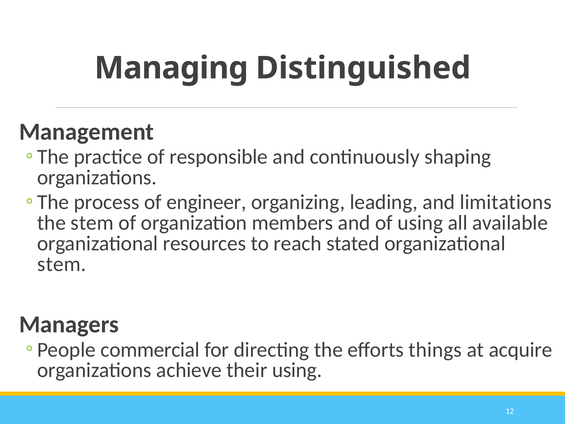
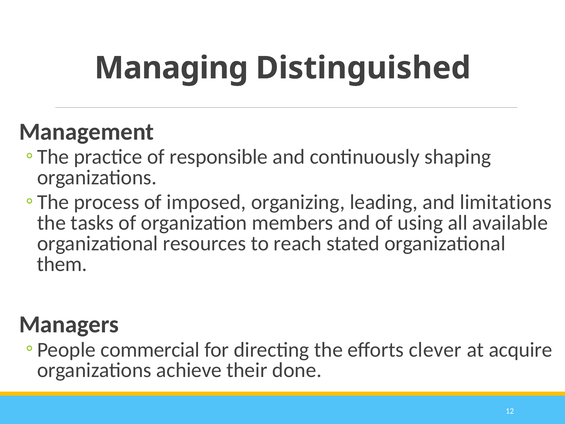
engineer: engineer -> imposed
the stem: stem -> tasks
stem at (62, 264): stem -> them
things: things -> clever
their using: using -> done
